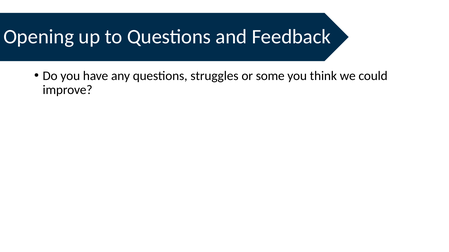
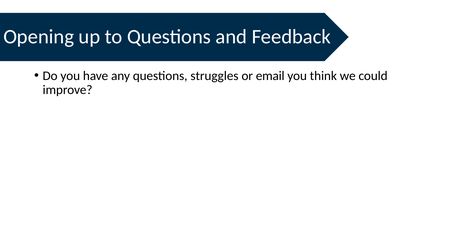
some: some -> email
